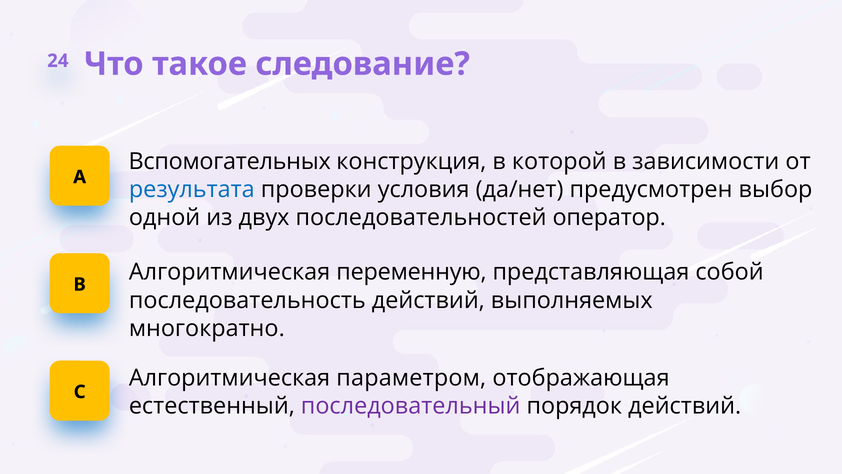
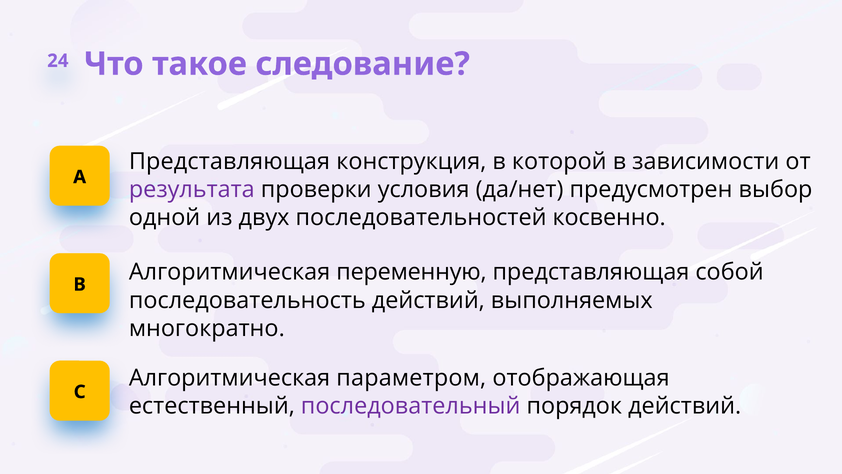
Вспомогательных at (230, 161): Вспомогательных -> Представляющая
результата colour: blue -> purple
оператор: оператор -> косвенно
